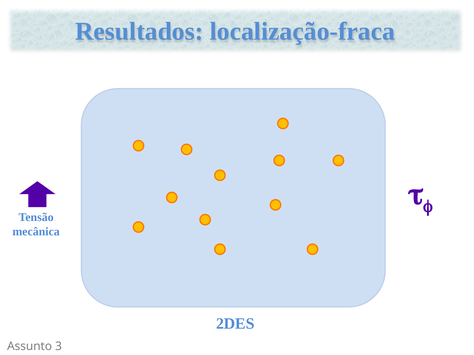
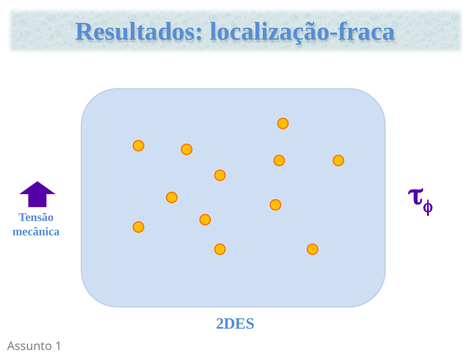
3: 3 -> 1
